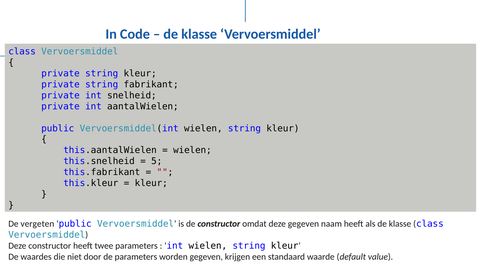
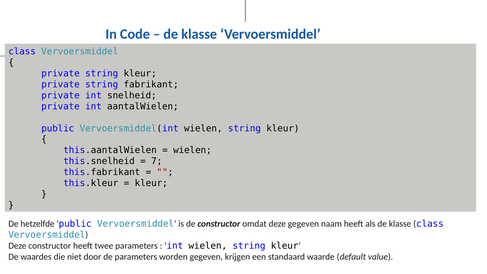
5: 5 -> 7
vergeten: vergeten -> hetzelfde
